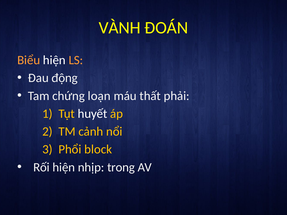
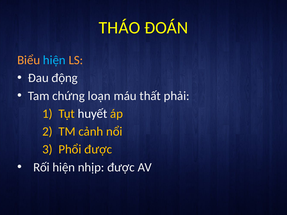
VÀNH: VÀNH -> THÁO
hiện at (54, 60) colour: white -> light blue
Phổi block: block -> được
nhịp trong: trong -> được
